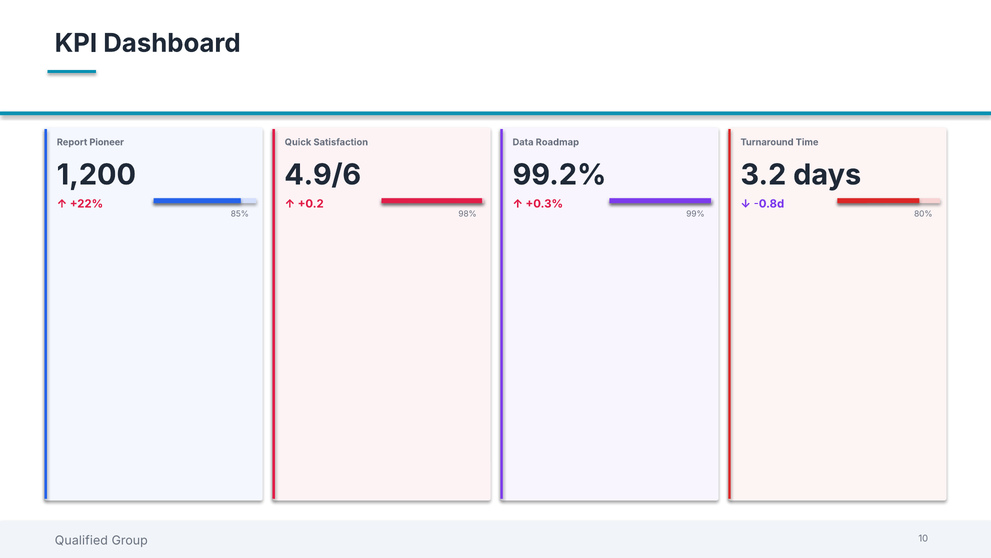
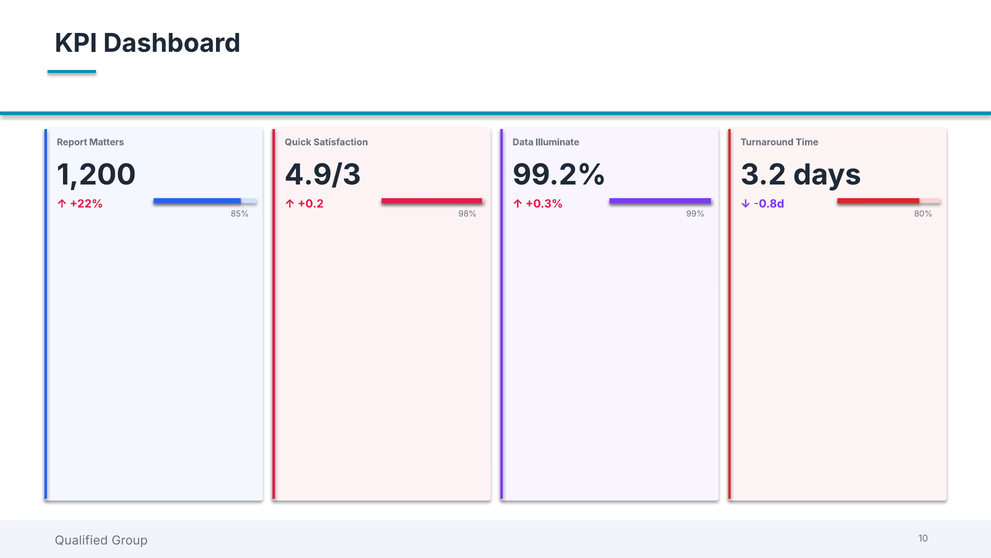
Pioneer: Pioneer -> Matters
Roadmap: Roadmap -> Illuminate
4.9/6: 4.9/6 -> 4.9/3
